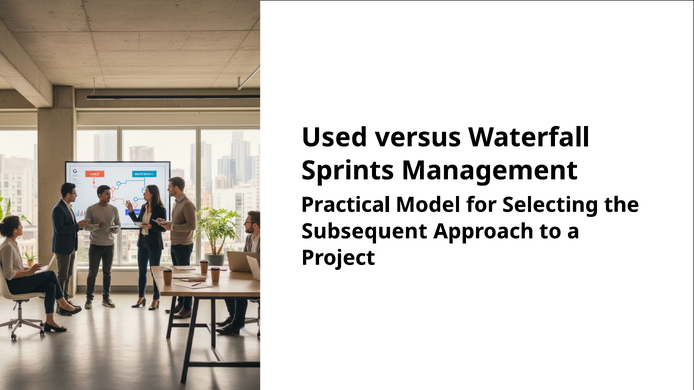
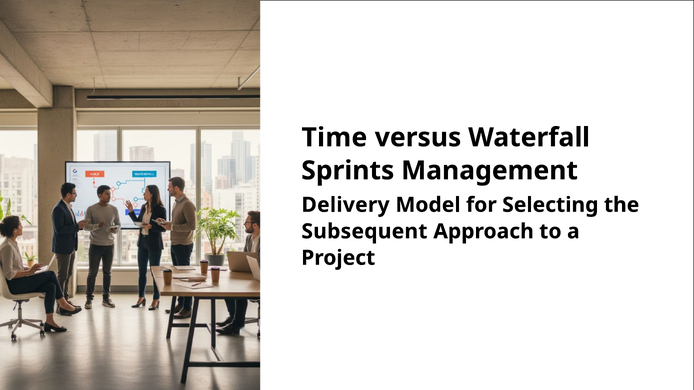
Used: Used -> Time
Practical: Practical -> Delivery
